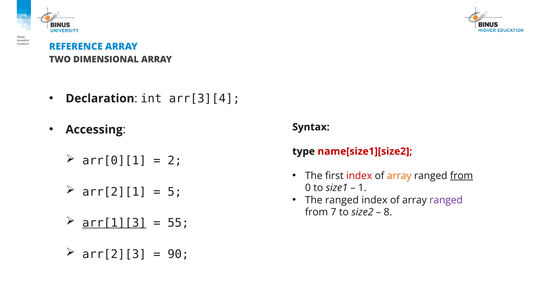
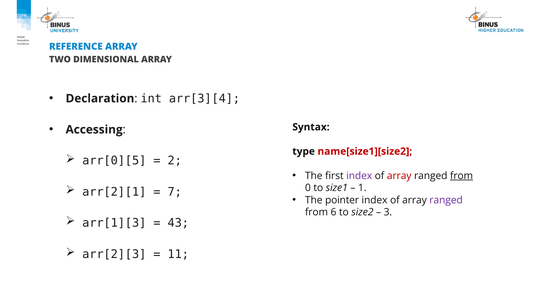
arr[0][1: arr[0][1 -> arr[0][5
index at (359, 176) colour: red -> purple
array at (399, 176) colour: orange -> red
5: 5 -> 7
The ranged: ranged -> pointer
7: 7 -> 6
8: 8 -> 3
arr[1][3 underline: present -> none
55: 55 -> 43
90: 90 -> 11
